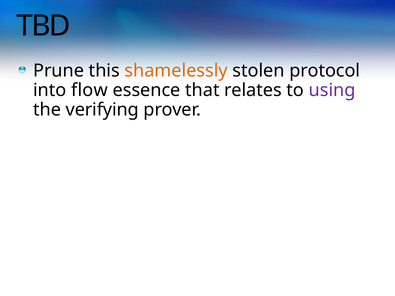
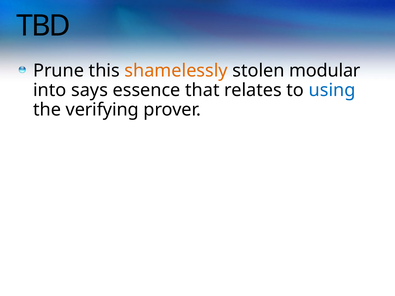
protocol: protocol -> modular
flow: flow -> says
using colour: purple -> blue
